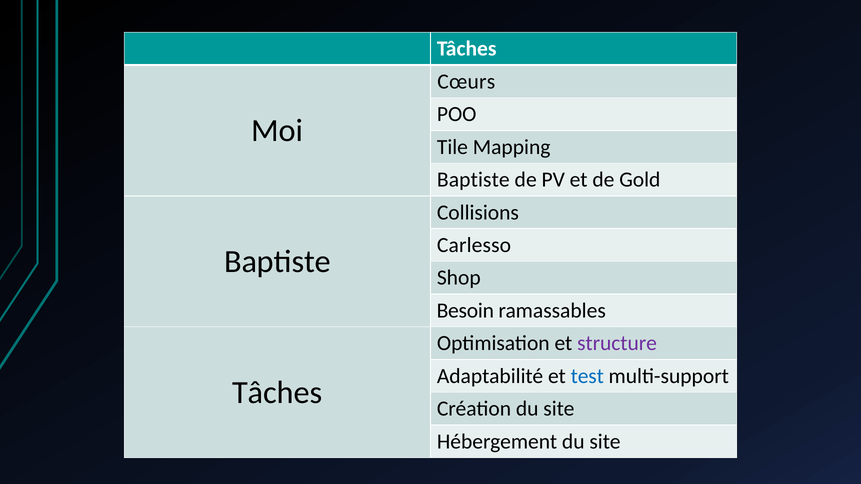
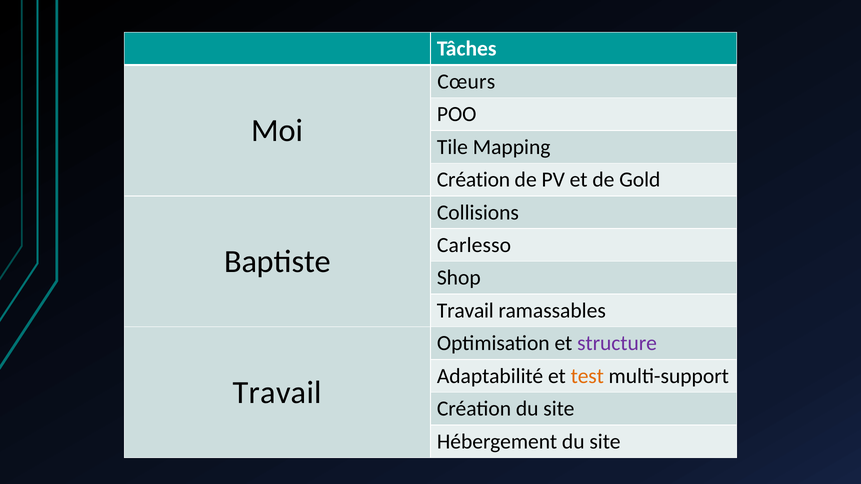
Baptiste at (473, 180): Baptiste -> Création
Besoin at (465, 311): Besoin -> Travail
test colour: blue -> orange
Tâches at (277, 393): Tâches -> Travail
